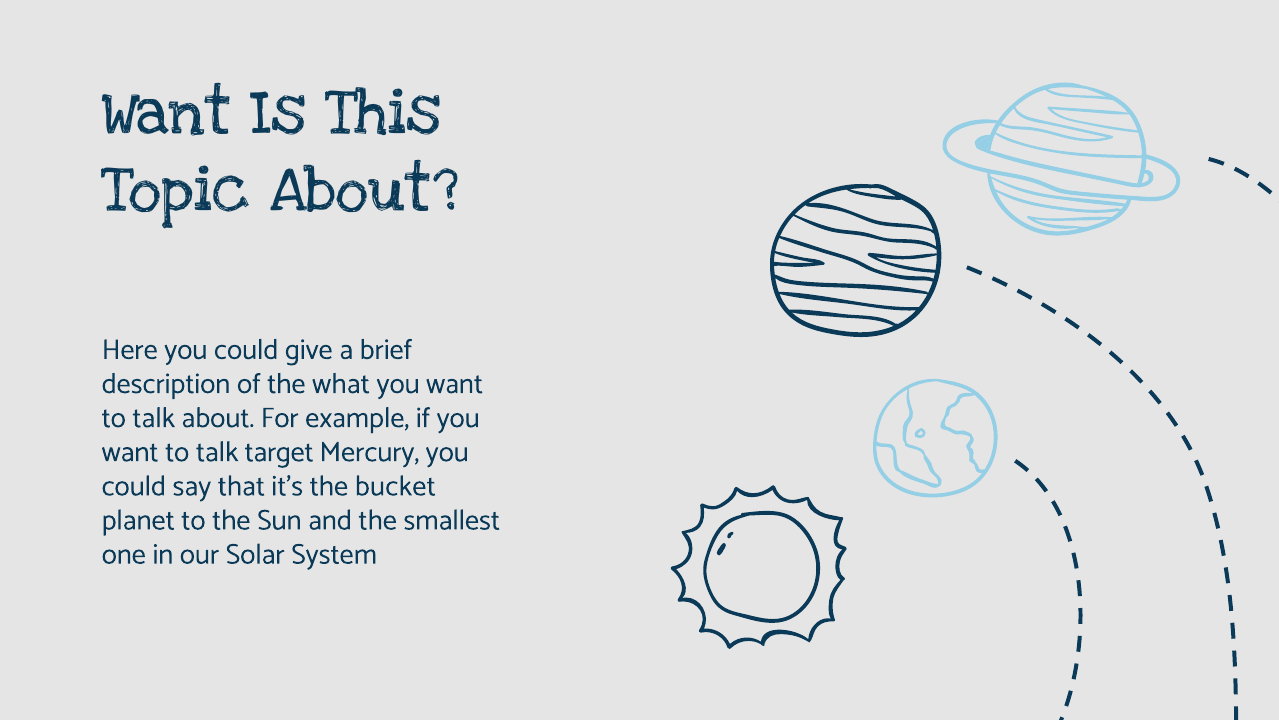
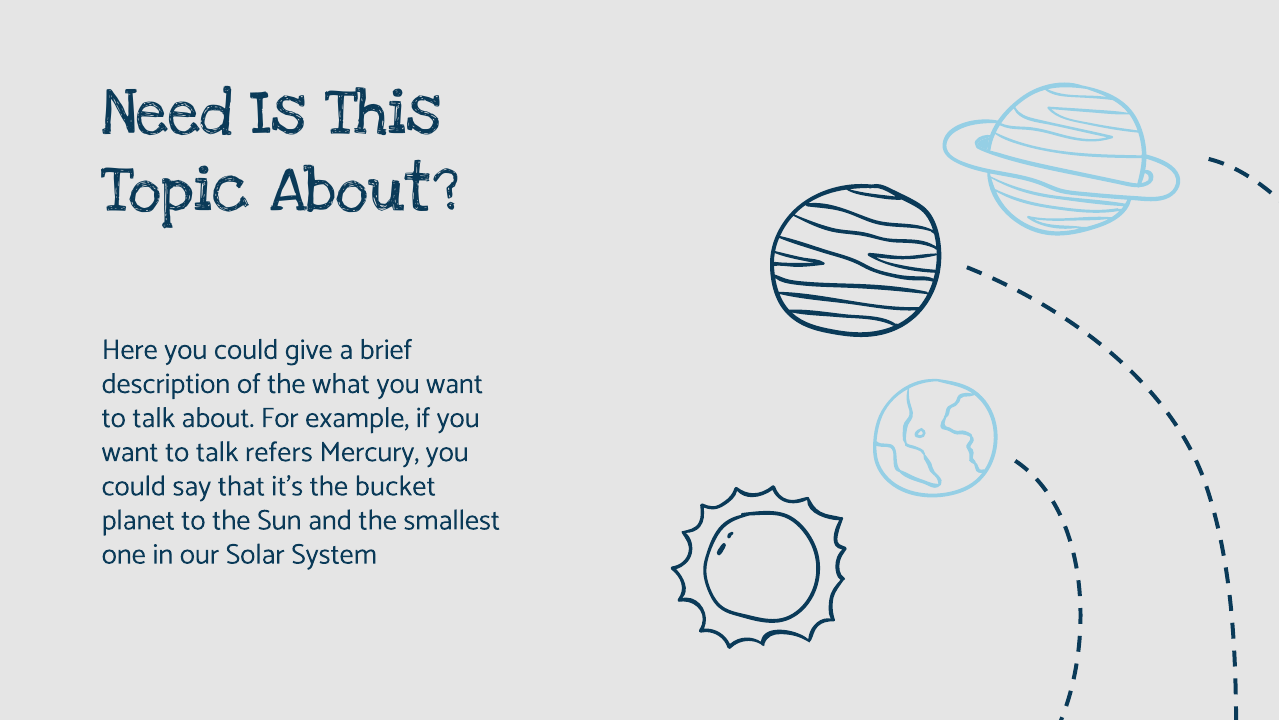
Want at (167, 112): Want -> Need
target: target -> refers
